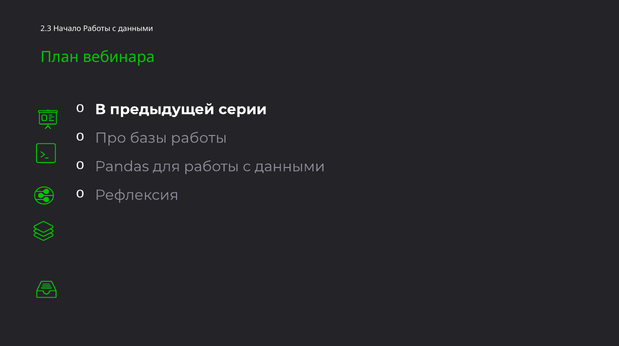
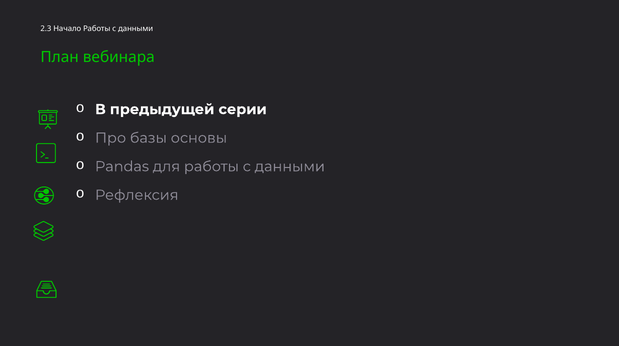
базы работы: работы -> основы
